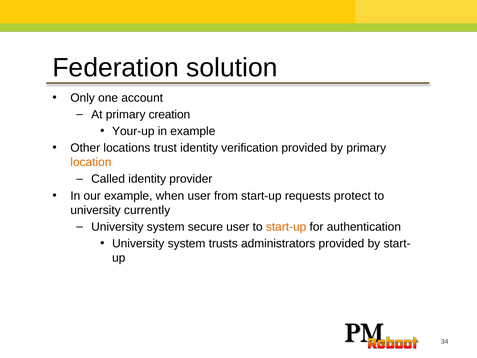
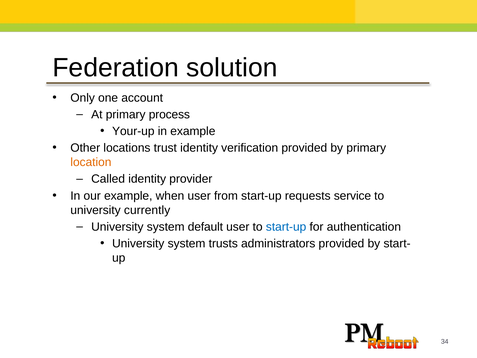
creation: creation -> process
protect: protect -> service
secure: secure -> default
start-up at (286, 227) colour: orange -> blue
